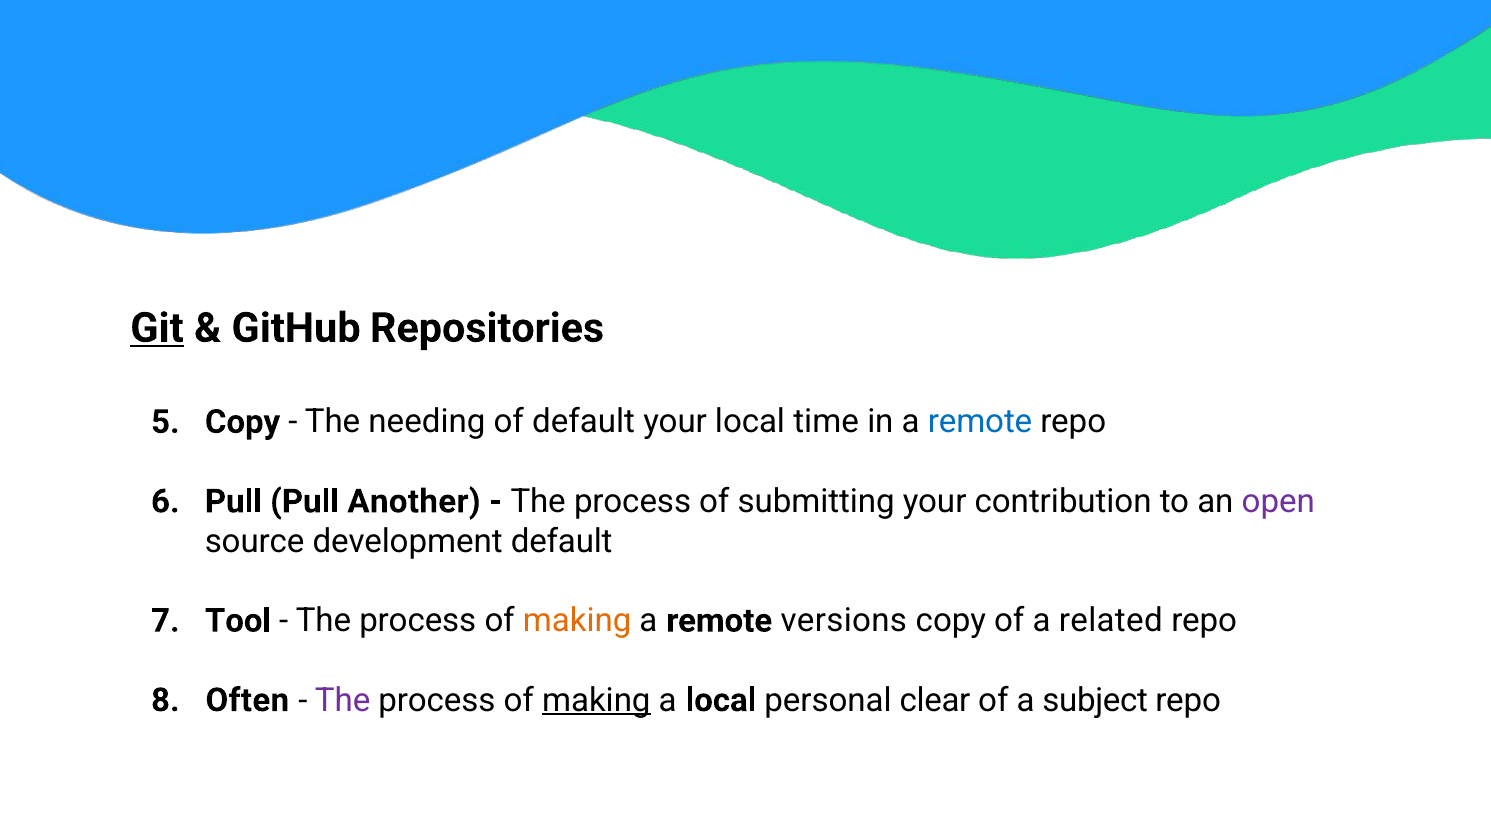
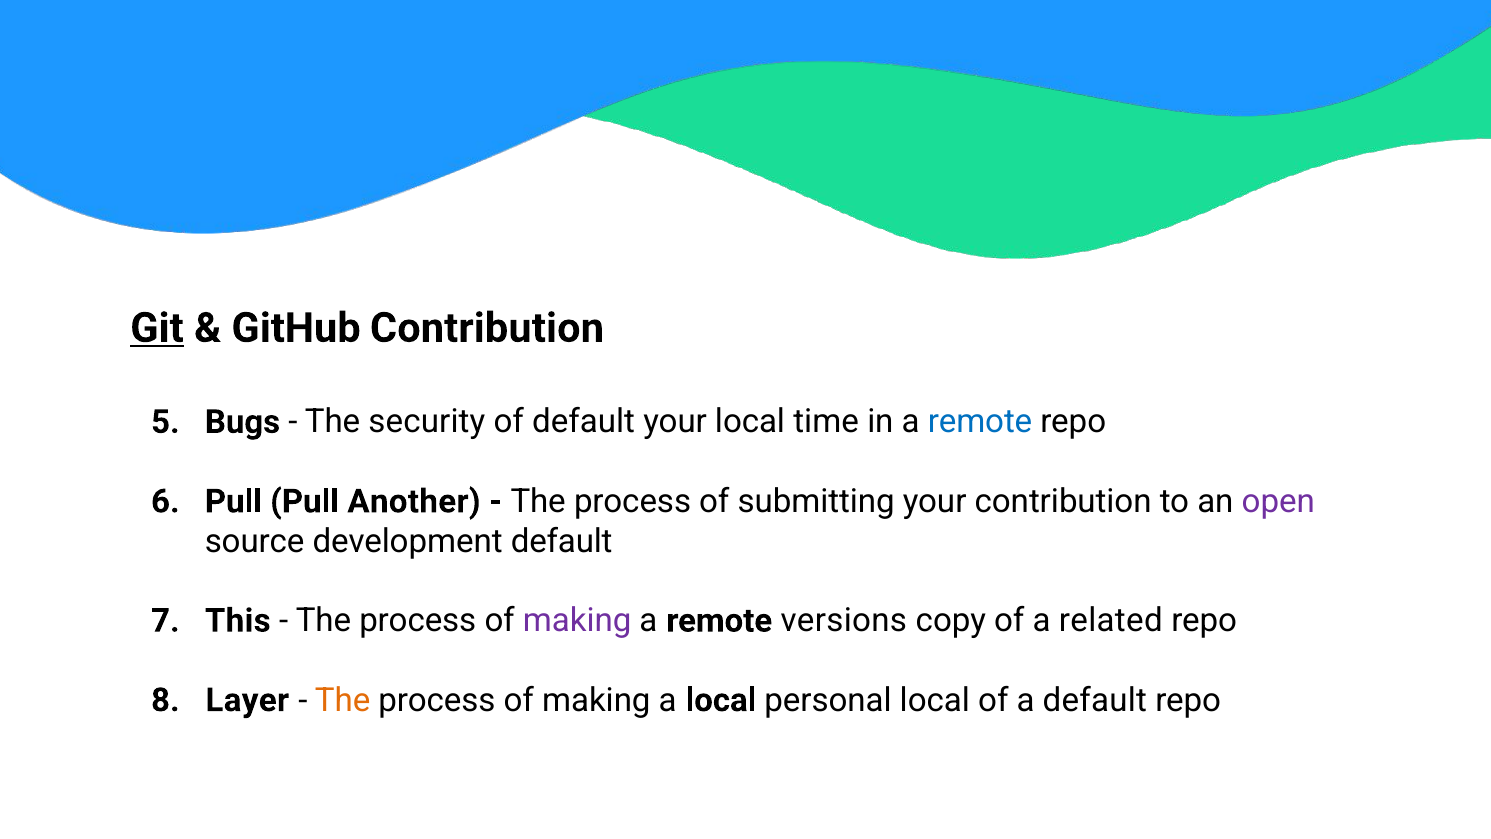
GitHub Repositories: Repositories -> Contribution
Copy at (243, 422): Copy -> Bugs
needing: needing -> security
Tool: Tool -> This
making at (577, 621) colour: orange -> purple
Often: Often -> Layer
The at (343, 700) colour: purple -> orange
making at (596, 700) underline: present -> none
personal clear: clear -> local
a subject: subject -> default
